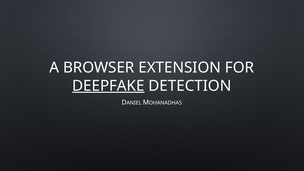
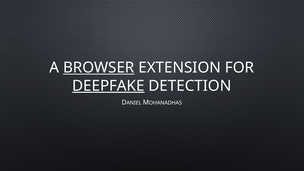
BROWSER underline: none -> present
